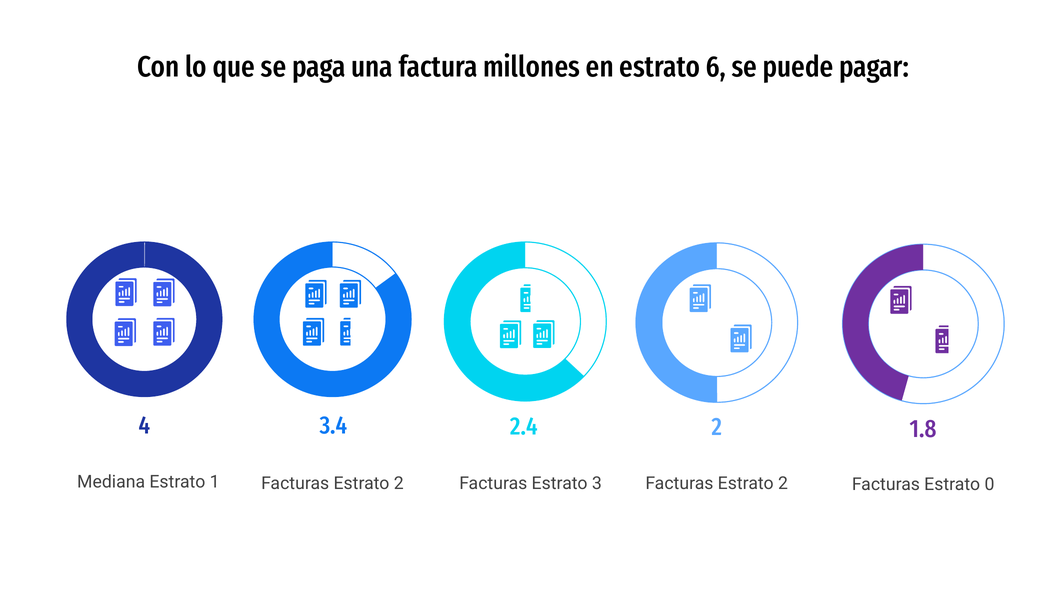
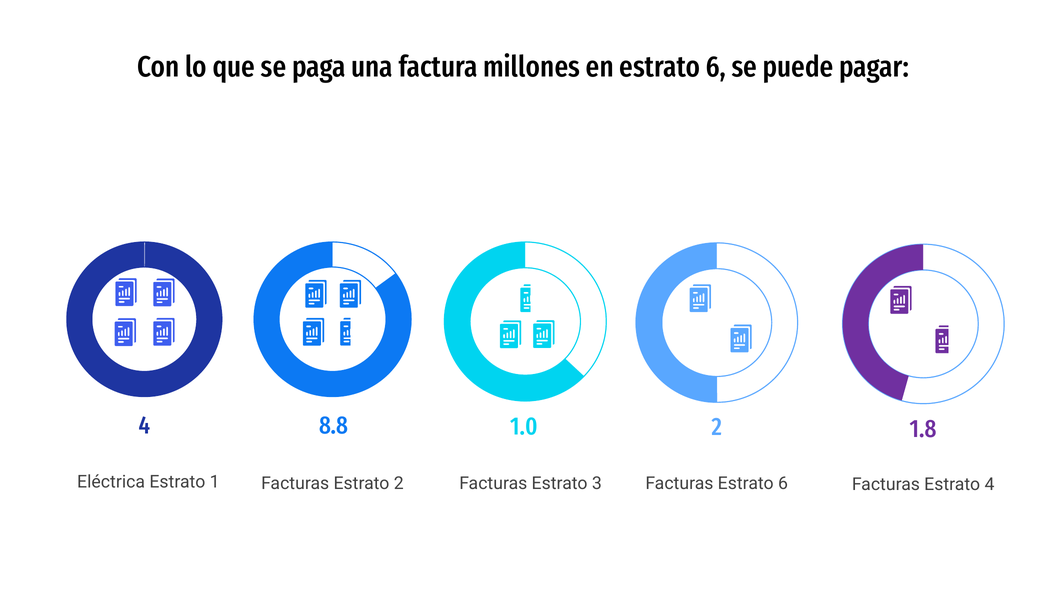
3.4: 3.4 -> 8.8
2.4: 2.4 -> 1.0
Mediana: Mediana -> Eléctrica
2 at (783, 484): 2 -> 6
Estrato 0: 0 -> 4
